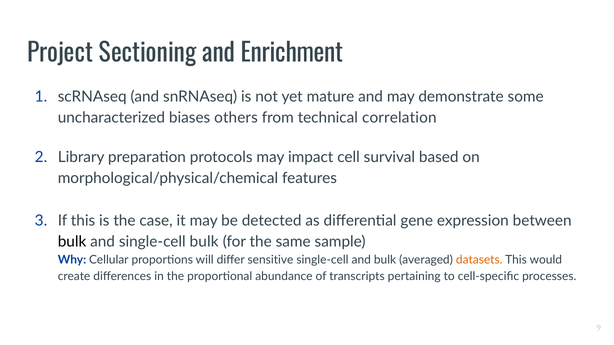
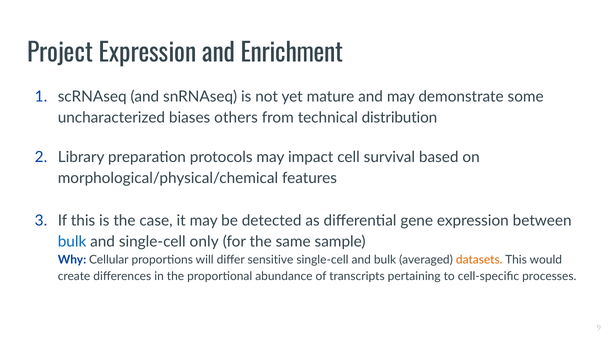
Project Sectioning: Sectioning -> Expression
correlation: correlation -> distribution
bulk at (72, 242) colour: black -> blue
single-cell bulk: bulk -> only
